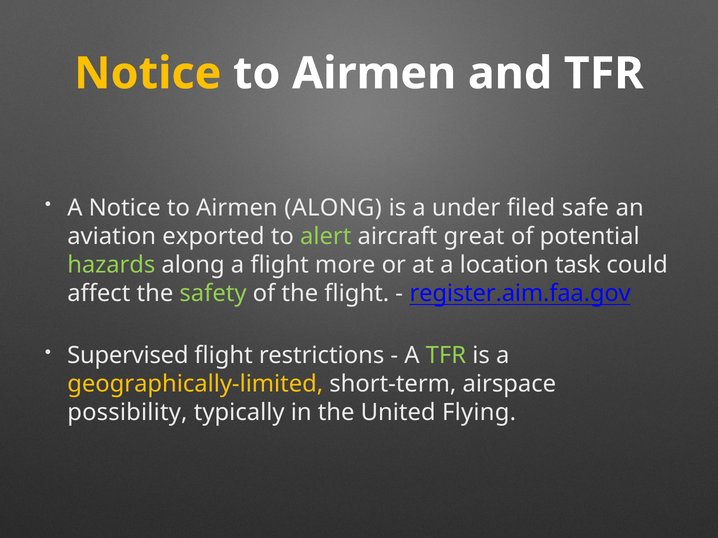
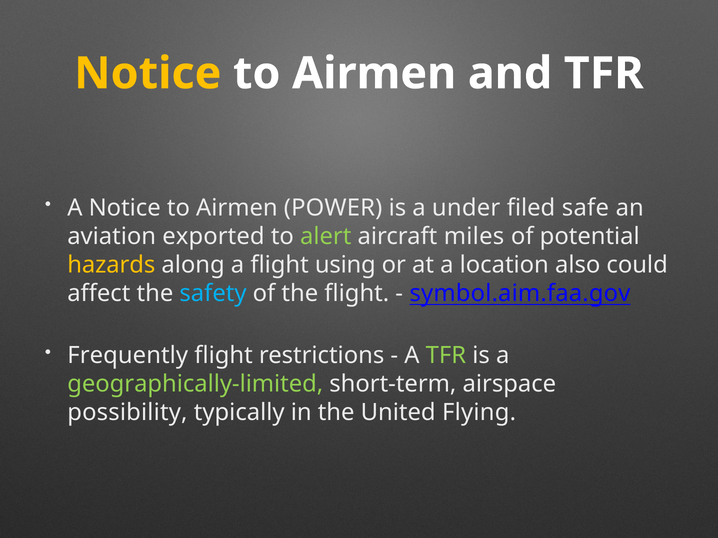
Airmen ALONG: ALONG -> POWER
great: great -> miles
hazards colour: light green -> yellow
more: more -> using
task: task -> also
safety colour: light green -> light blue
register.aim.faa.gov: register.aim.faa.gov -> symbol.aim.faa.gov
Supervised: Supervised -> Frequently
geographically-limited colour: yellow -> light green
